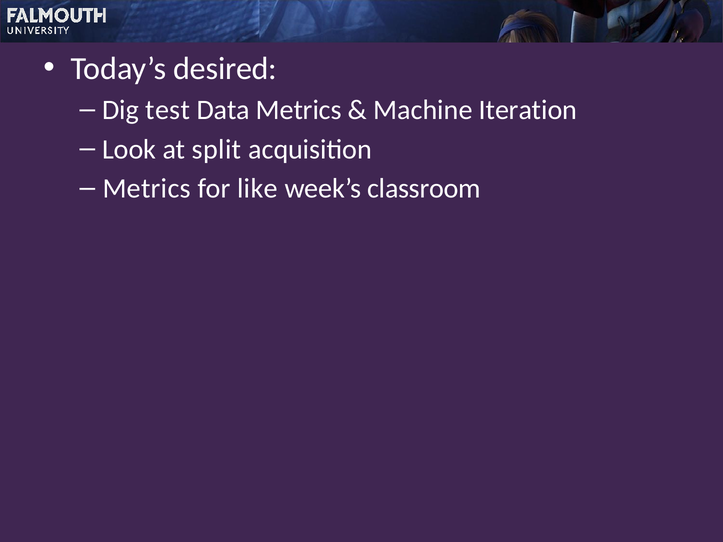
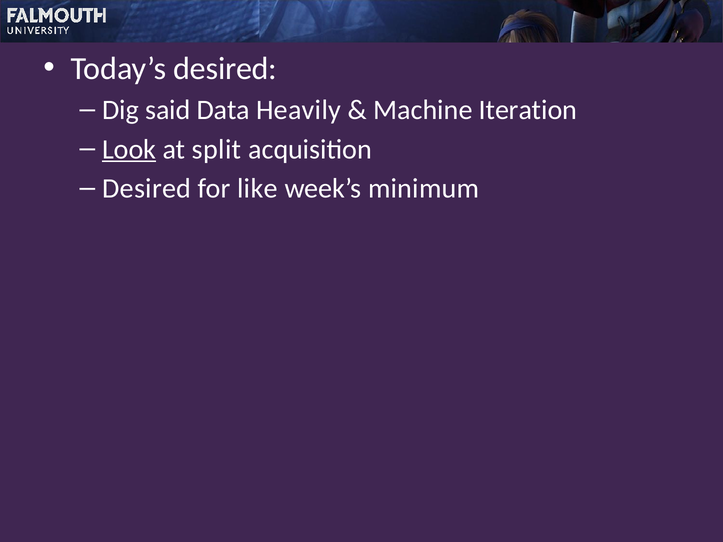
test: test -> said
Data Metrics: Metrics -> Heavily
Look underline: none -> present
Metrics at (147, 189): Metrics -> Desired
classroom: classroom -> minimum
